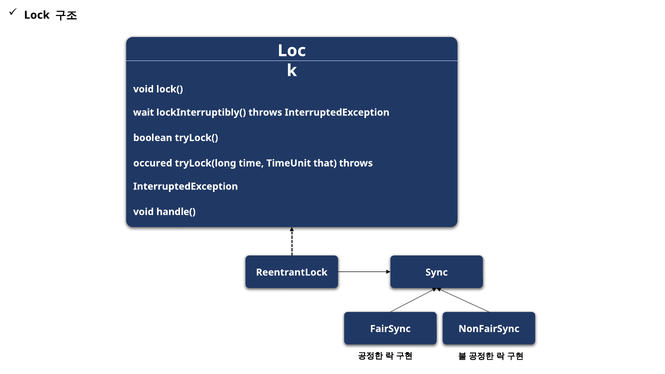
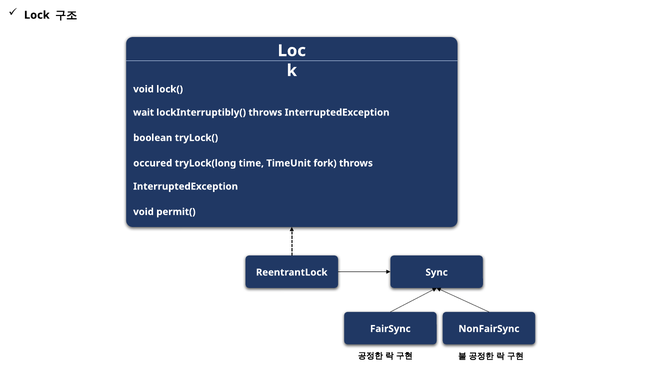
that: that -> fork
handle(: handle( -> permit(
